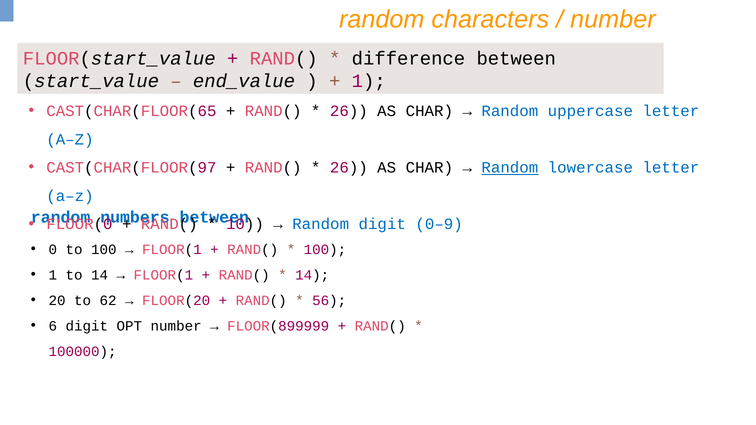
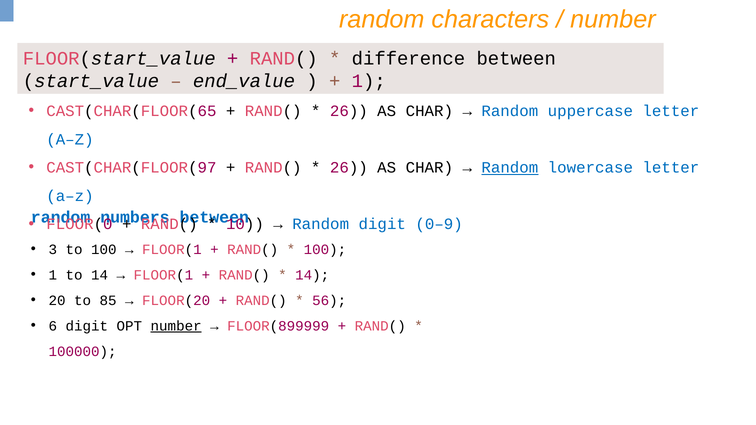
0: 0 -> 3
62: 62 -> 85
number at (176, 326) underline: none -> present
